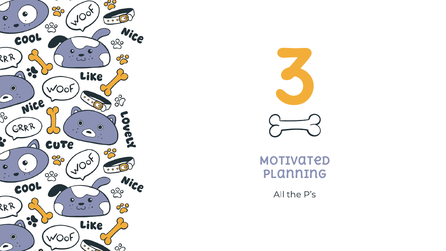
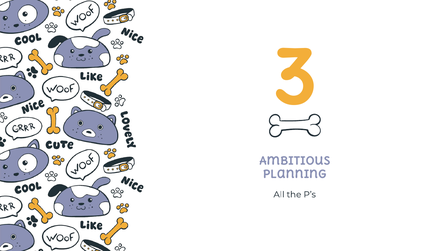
Motivated: Motivated -> Ambitious
